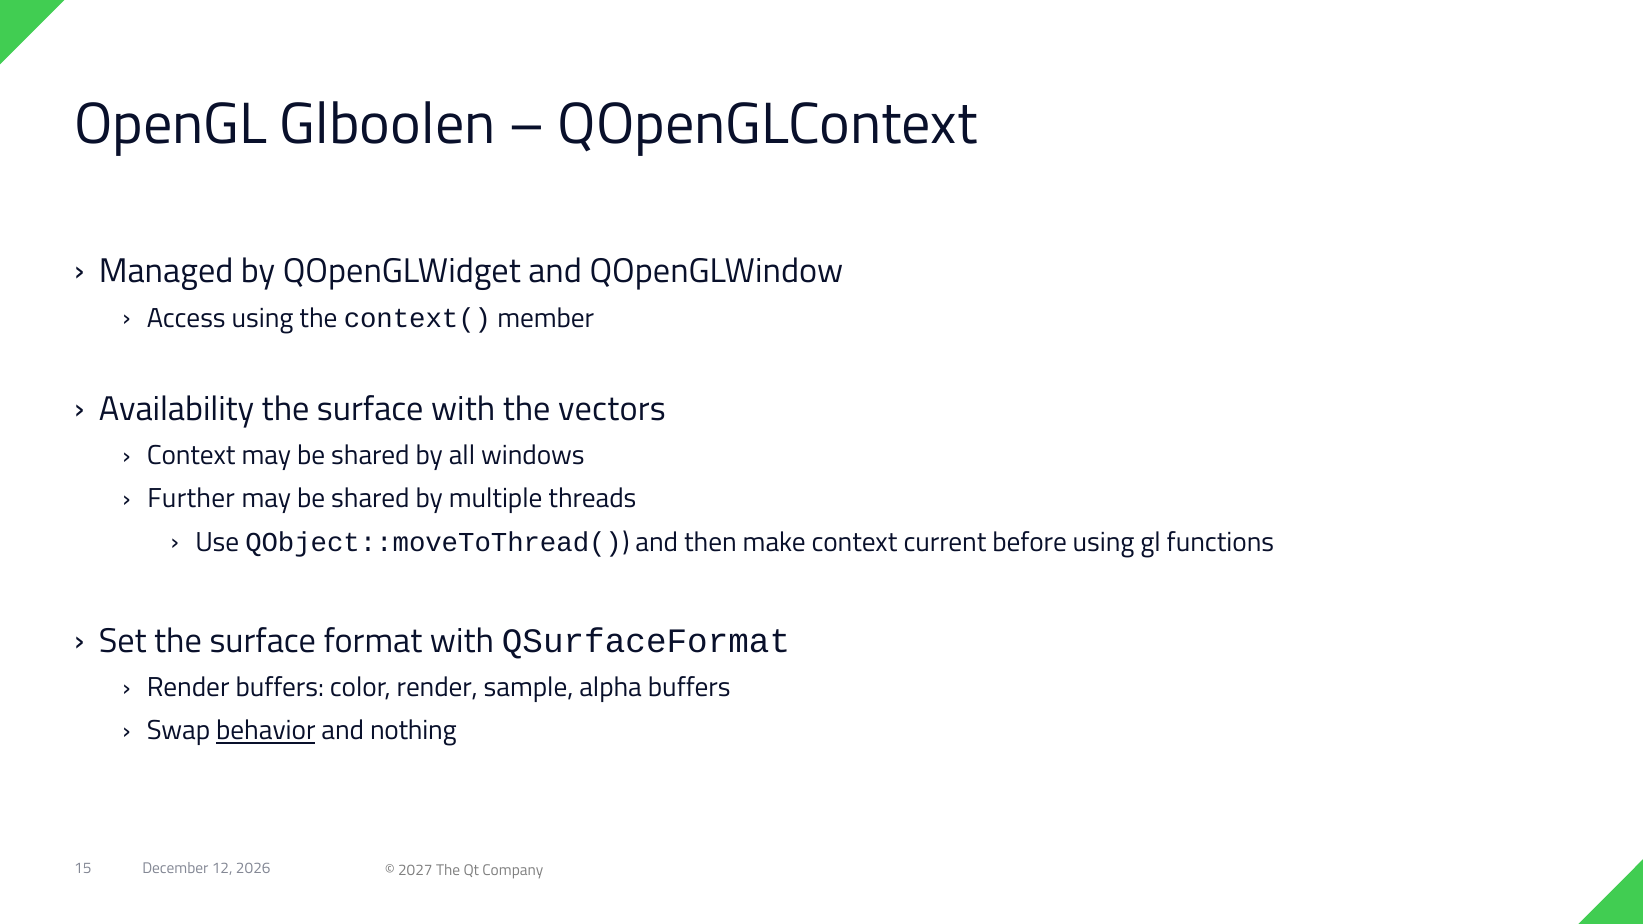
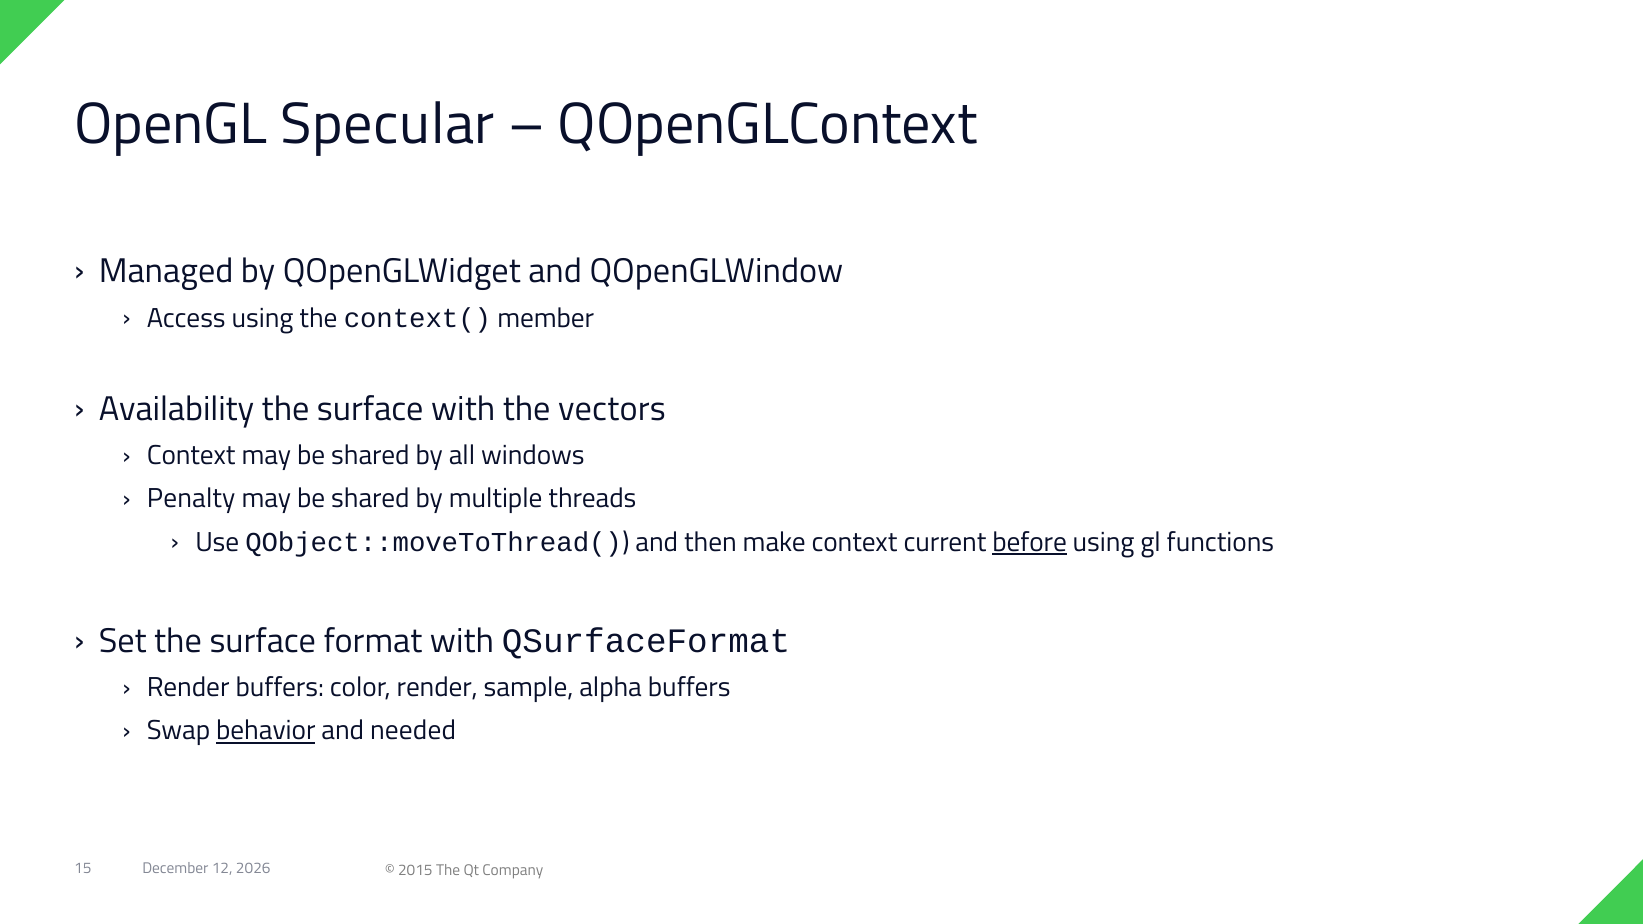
Glboolen: Glboolen -> Specular
Further: Further -> Penalty
before underline: none -> present
nothing: nothing -> needed
2027: 2027 -> 2015
